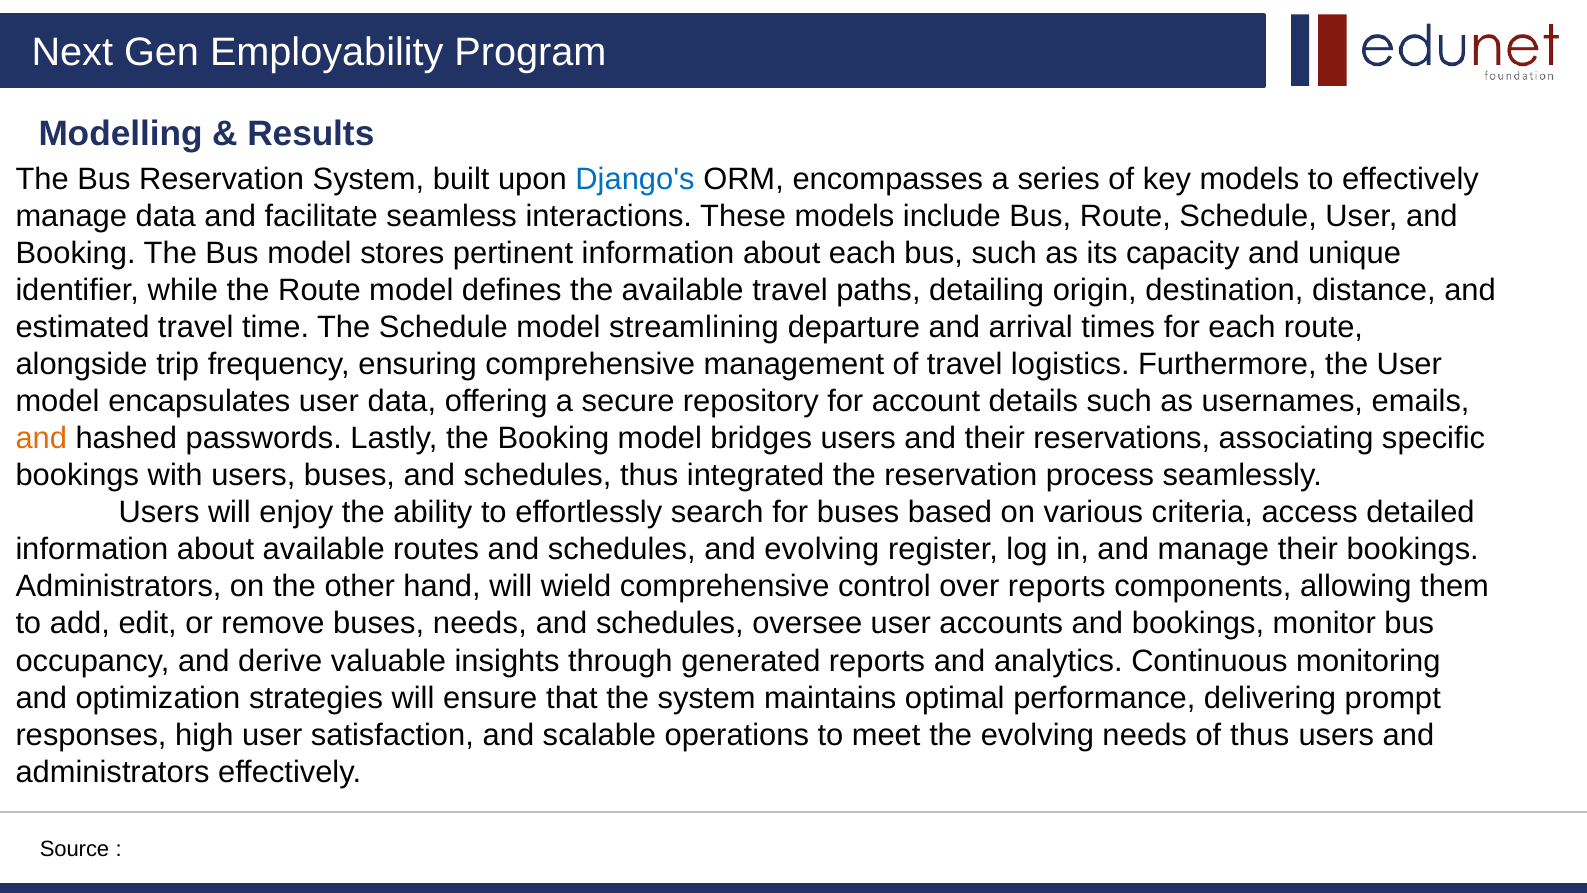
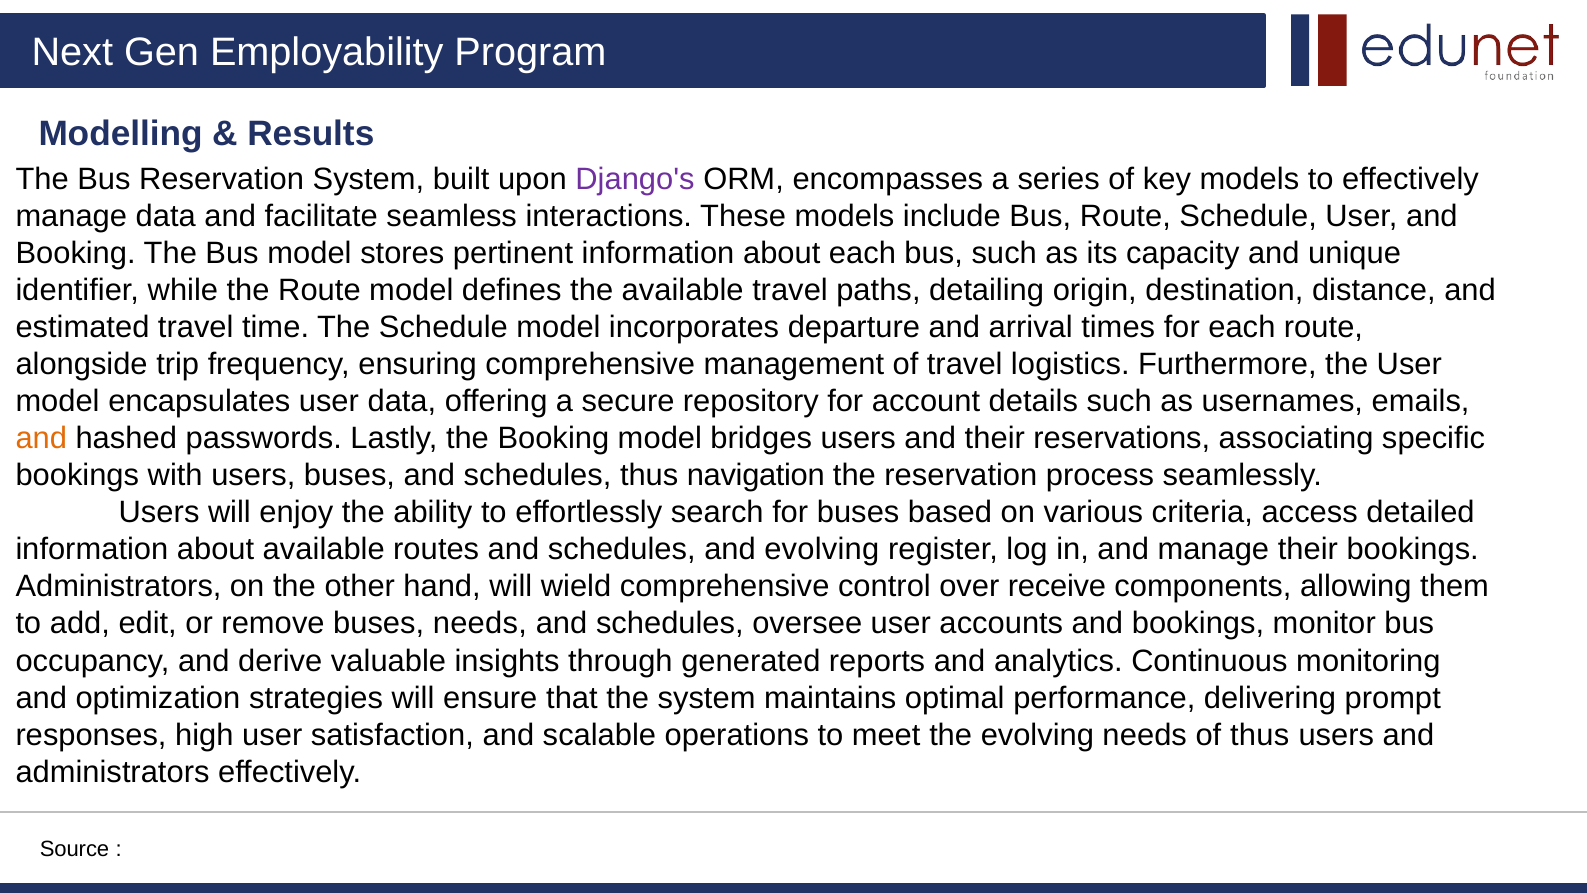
Django's colour: blue -> purple
streamlining: streamlining -> incorporates
integrated: integrated -> navigation
over reports: reports -> receive
